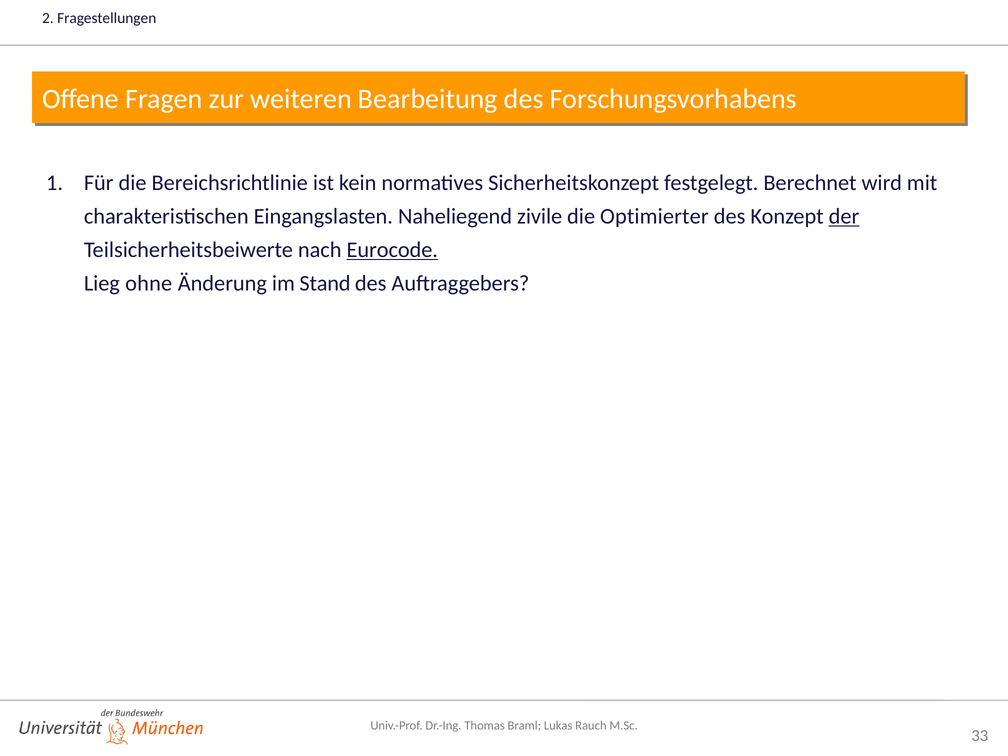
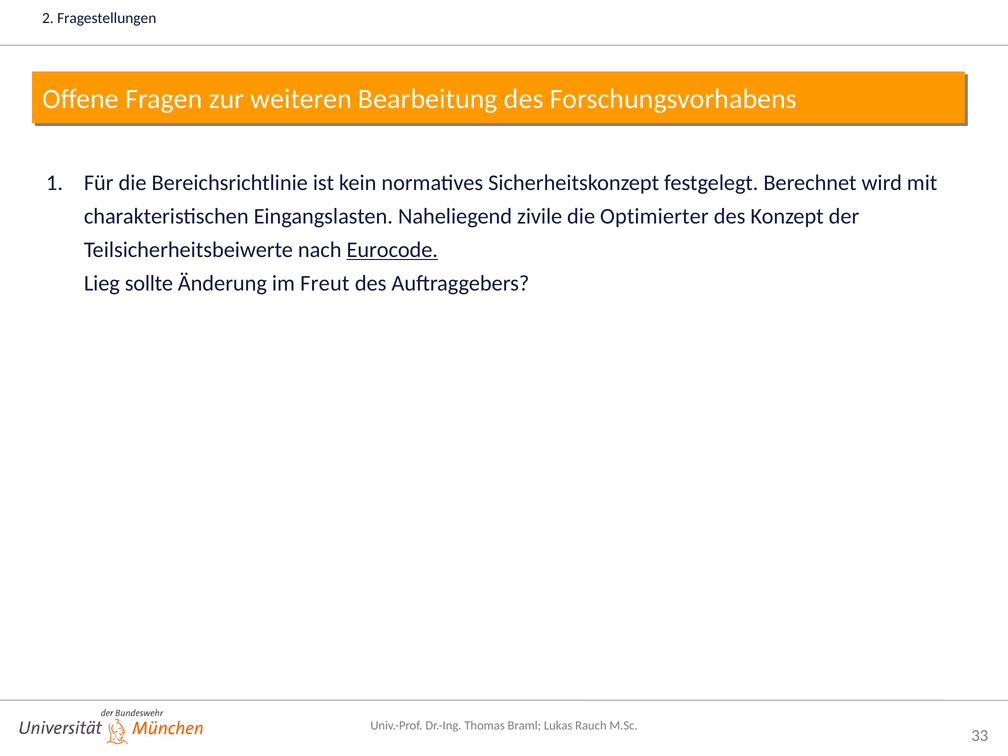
der underline: present -> none
ohne: ohne -> sollte
Stand: Stand -> Freut
